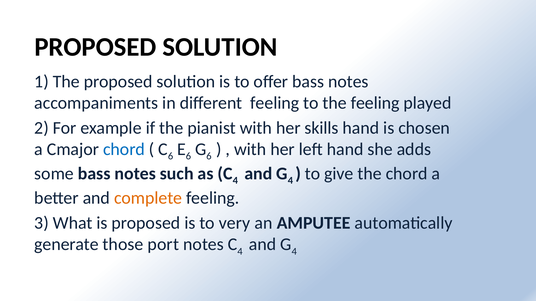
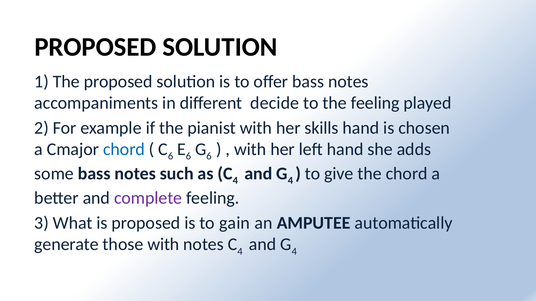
different feeling: feeling -> decide
complete colour: orange -> purple
very: very -> gain
those port: port -> with
